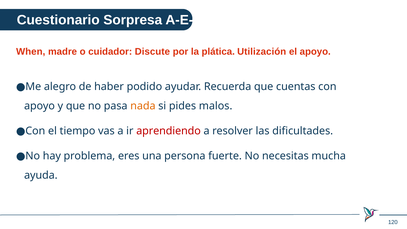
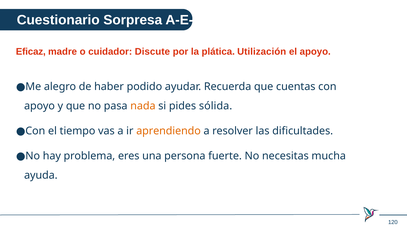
When: When -> Eficaz
malos: malos -> sólida
aprendiendo colour: red -> orange
